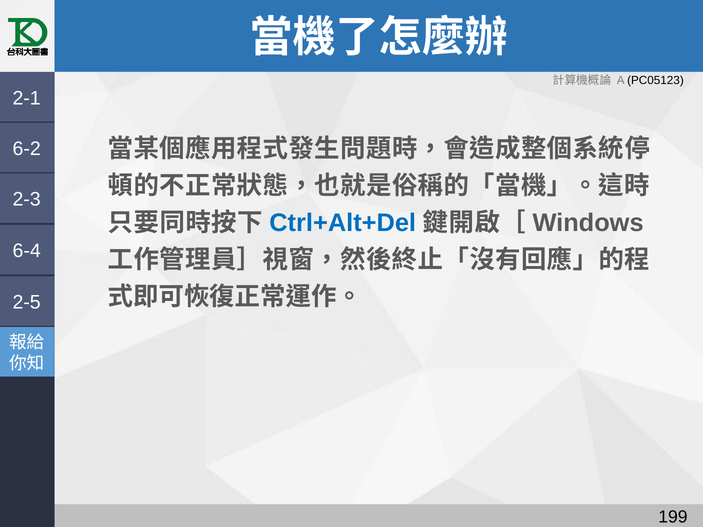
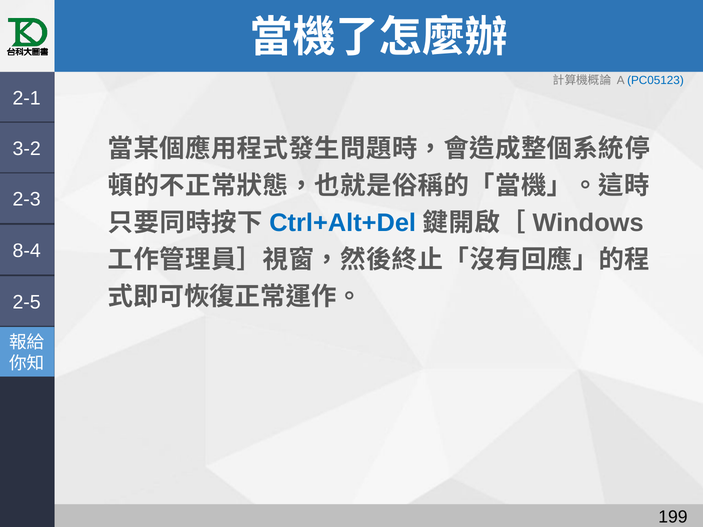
PC05123 colour: black -> blue
6-2: 6-2 -> 3-2
6-4: 6-4 -> 8-4
